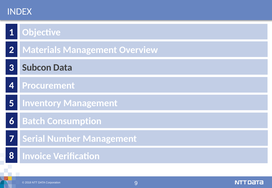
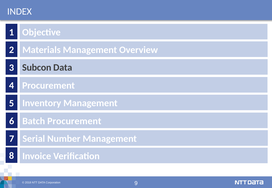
Batch Consumption: Consumption -> Procurement
